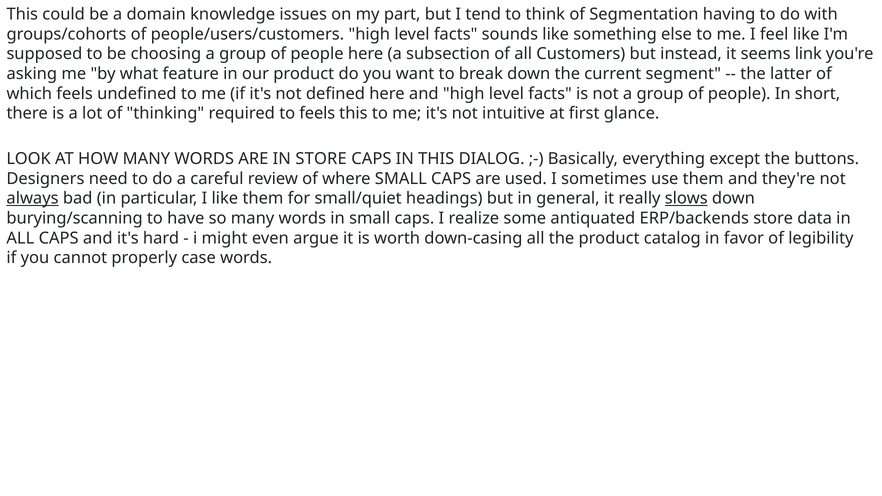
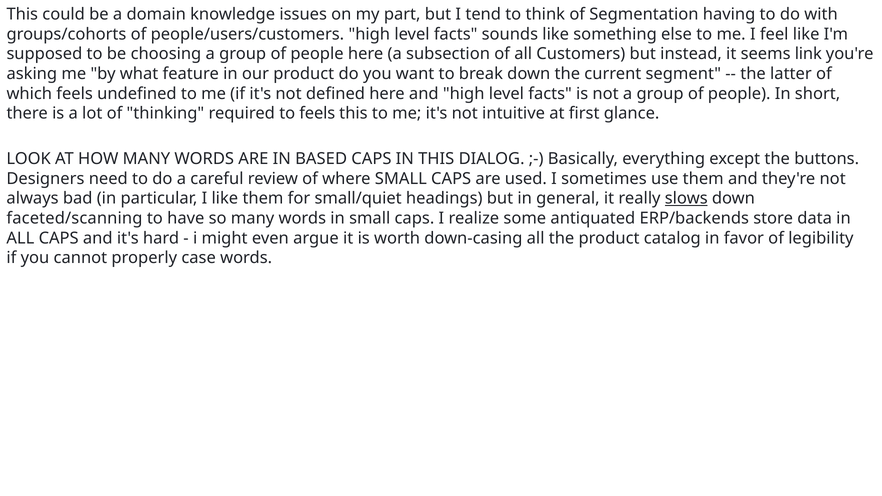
IN STORE: STORE -> BASED
always underline: present -> none
burying/scanning: burying/scanning -> faceted/scanning
